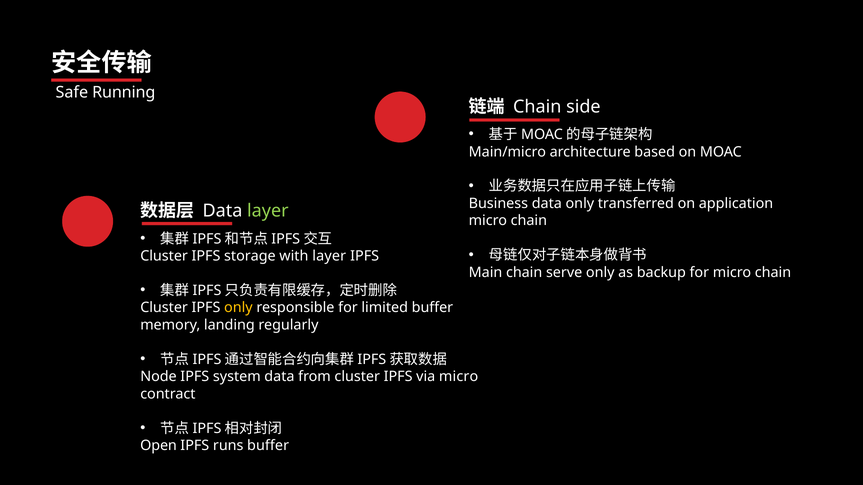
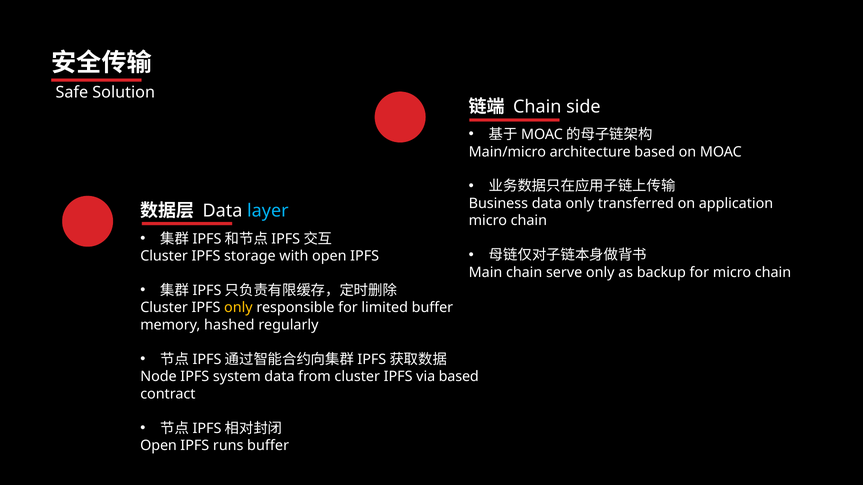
Running: Running -> Solution
layer at (268, 211) colour: light green -> light blue
with layer: layer -> open
landing: landing -> hashed
via micro: micro -> based
